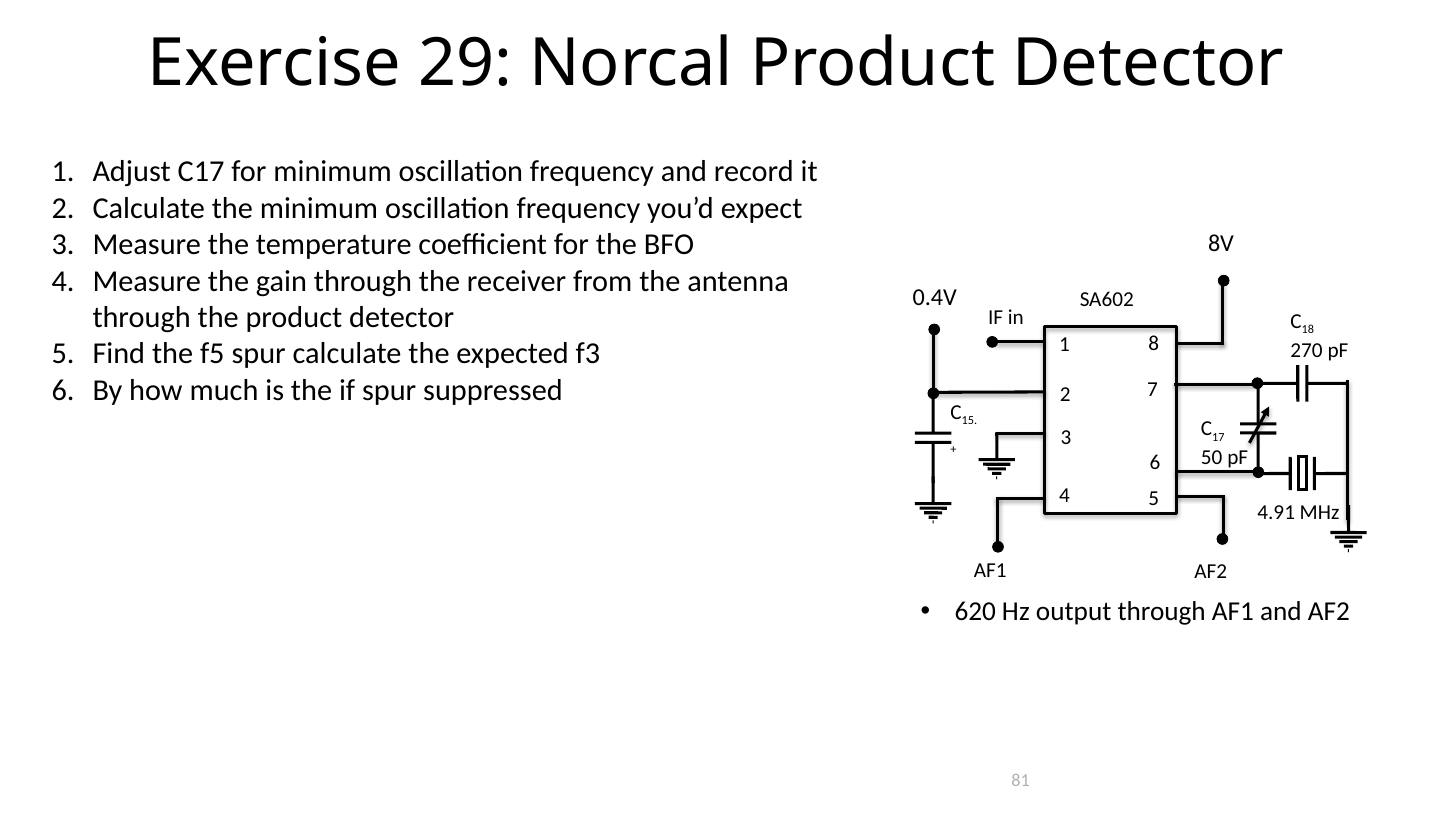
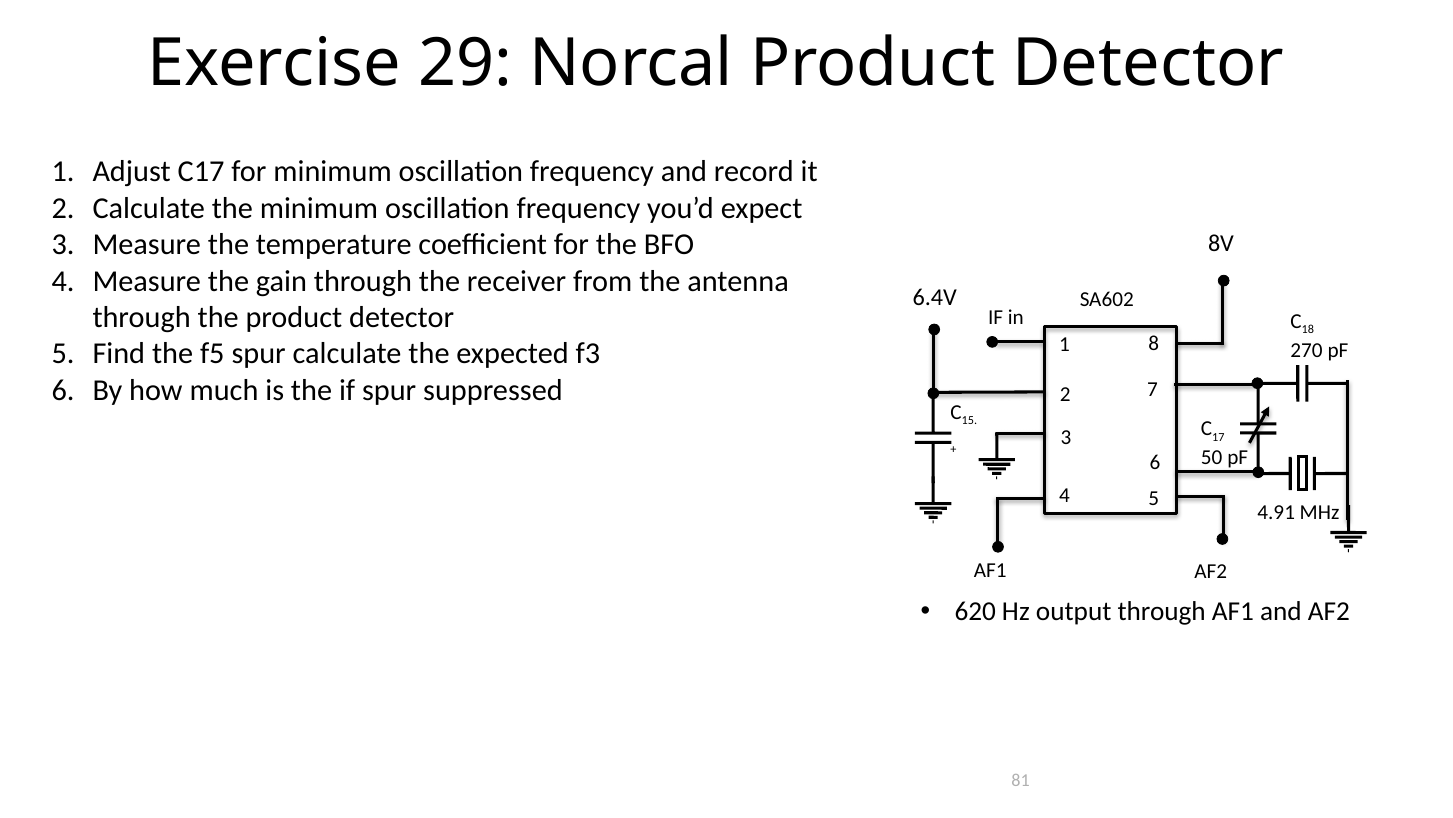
0.4V: 0.4V -> 6.4V
